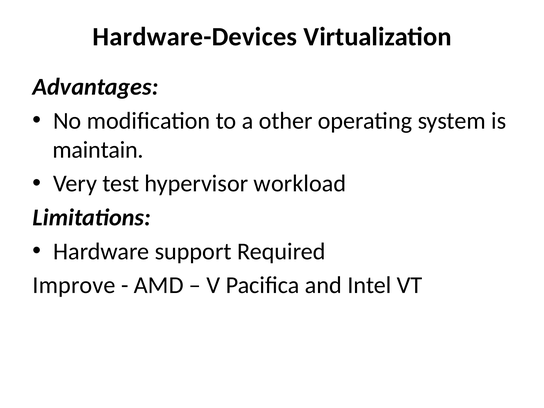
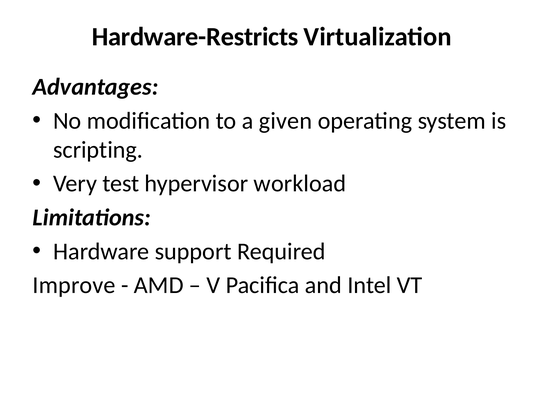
Hardware-Devices: Hardware-Devices -> Hardware-Restricts
other: other -> given
maintain: maintain -> scripting
